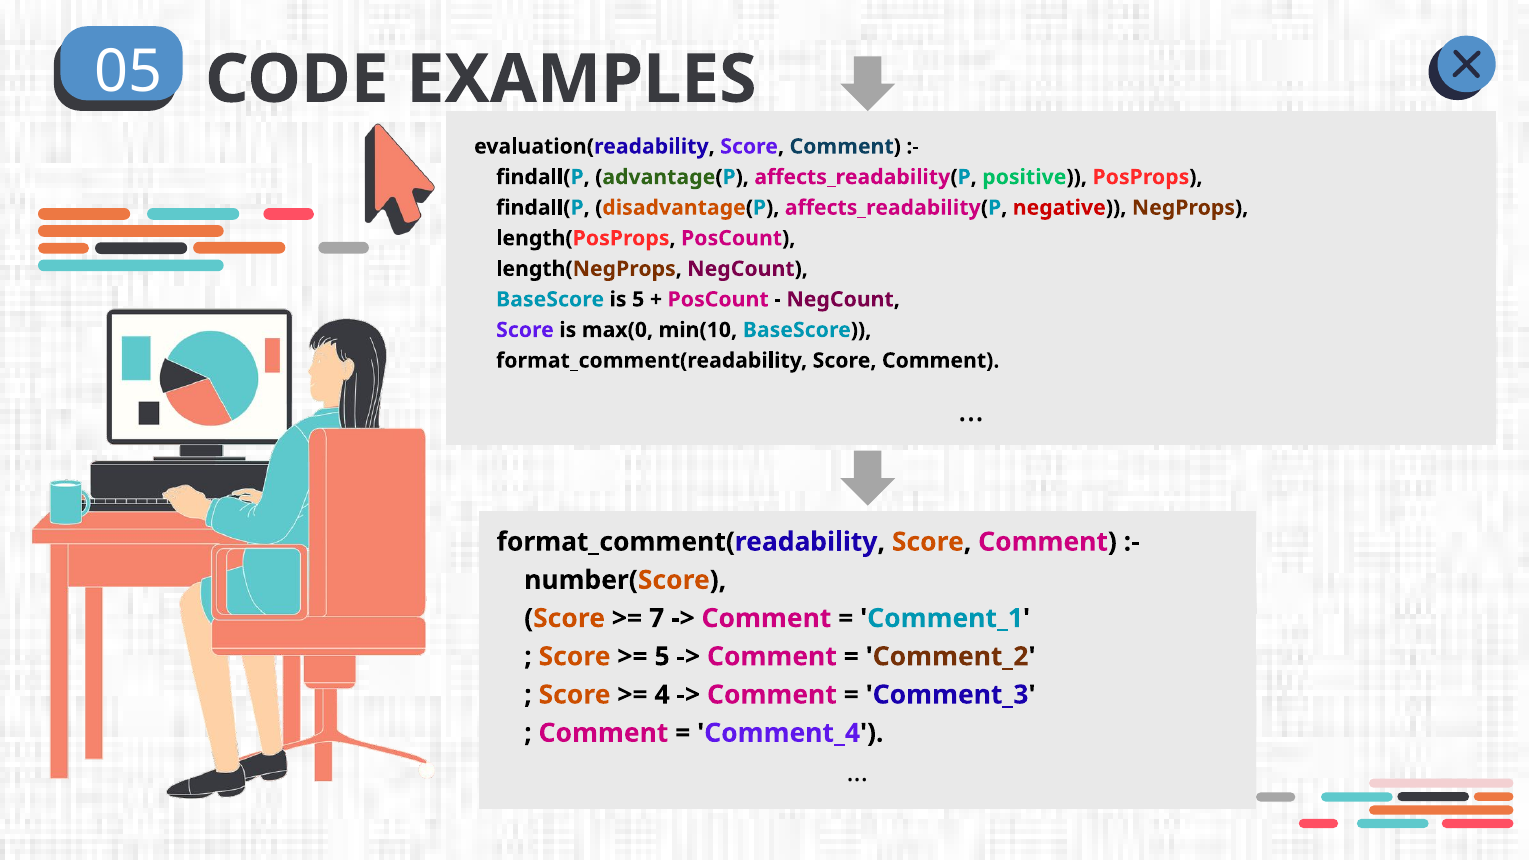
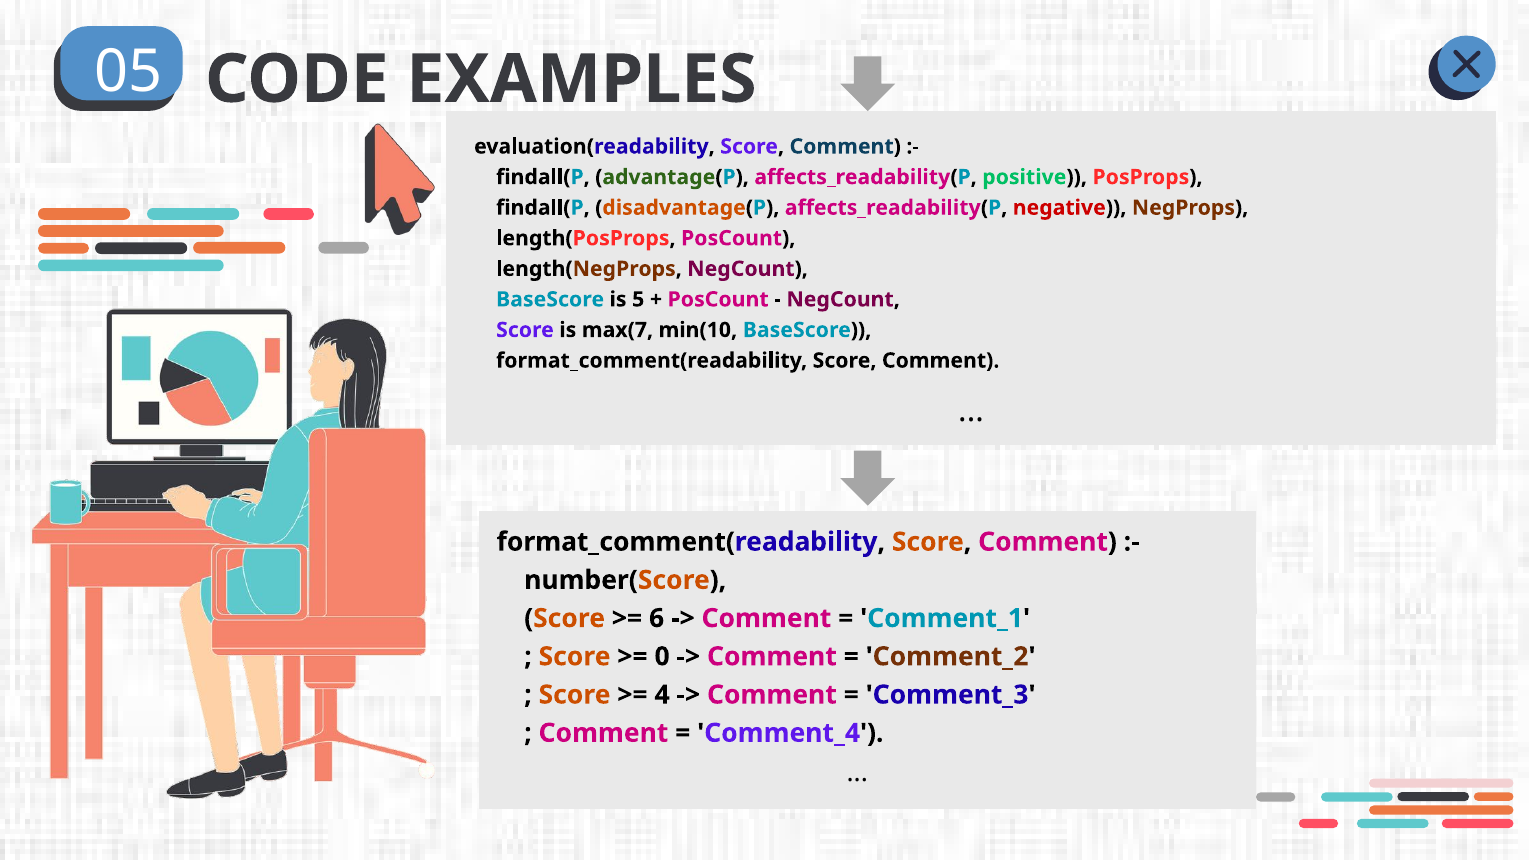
max(0: max(0 -> max(7
7: 7 -> 6
5 at (662, 657): 5 -> 0
